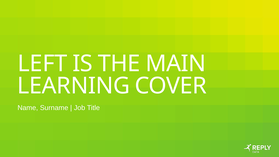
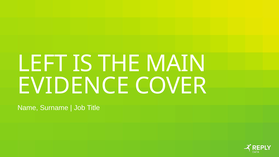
LEARNING: LEARNING -> EVIDENCE
